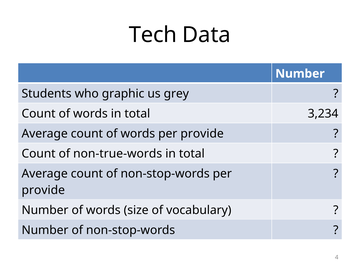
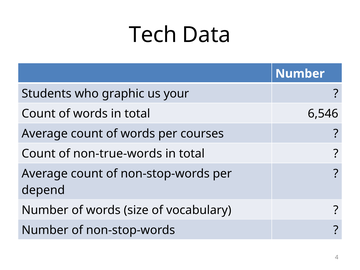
grey: grey -> your
3,234: 3,234 -> 6,546
words per provide: provide -> courses
provide at (43, 190): provide -> depend
